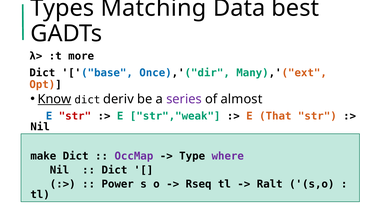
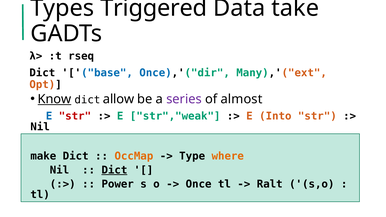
Matching: Matching -> Triggered
best: best -> take
more: more -> rseq
deriv: deriv -> allow
That: That -> Into
OccMap colour: purple -> orange
where colour: purple -> orange
Dict at (114, 170) underline: none -> present
Rseq: Rseq -> Once
